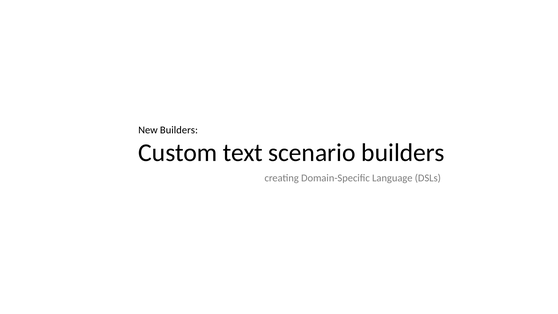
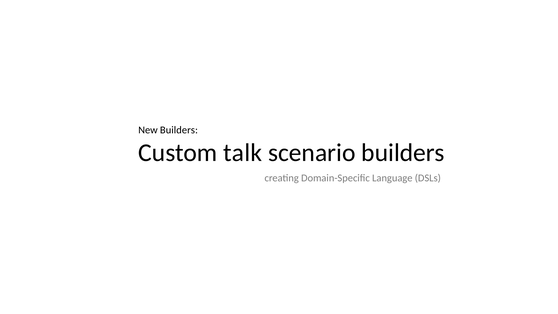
text: text -> talk
